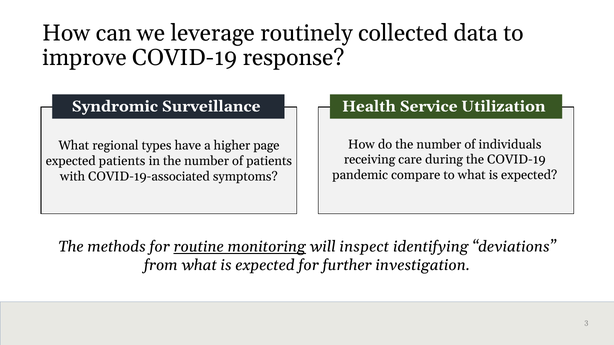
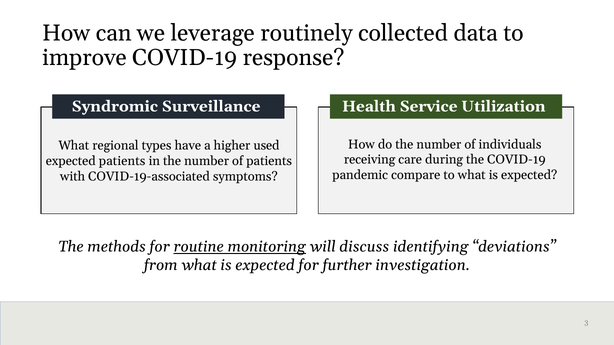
page: page -> used
inspect: inspect -> discuss
